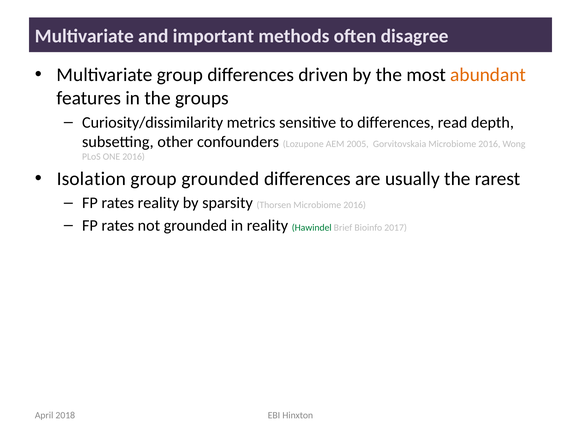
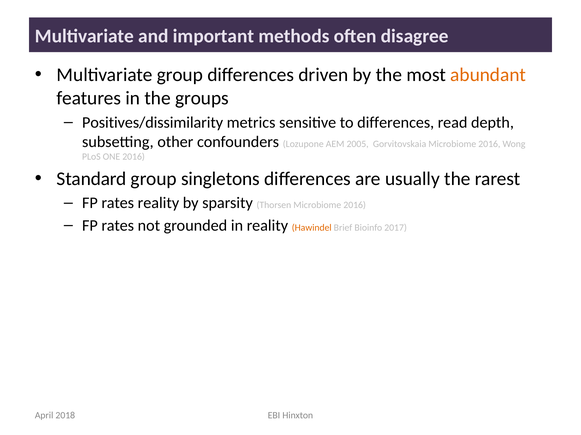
Curiosity/dissimilarity: Curiosity/dissimilarity -> Positives/dissimilarity
Isolation: Isolation -> Standard
group grounded: grounded -> singletons
Hawindel colour: green -> orange
